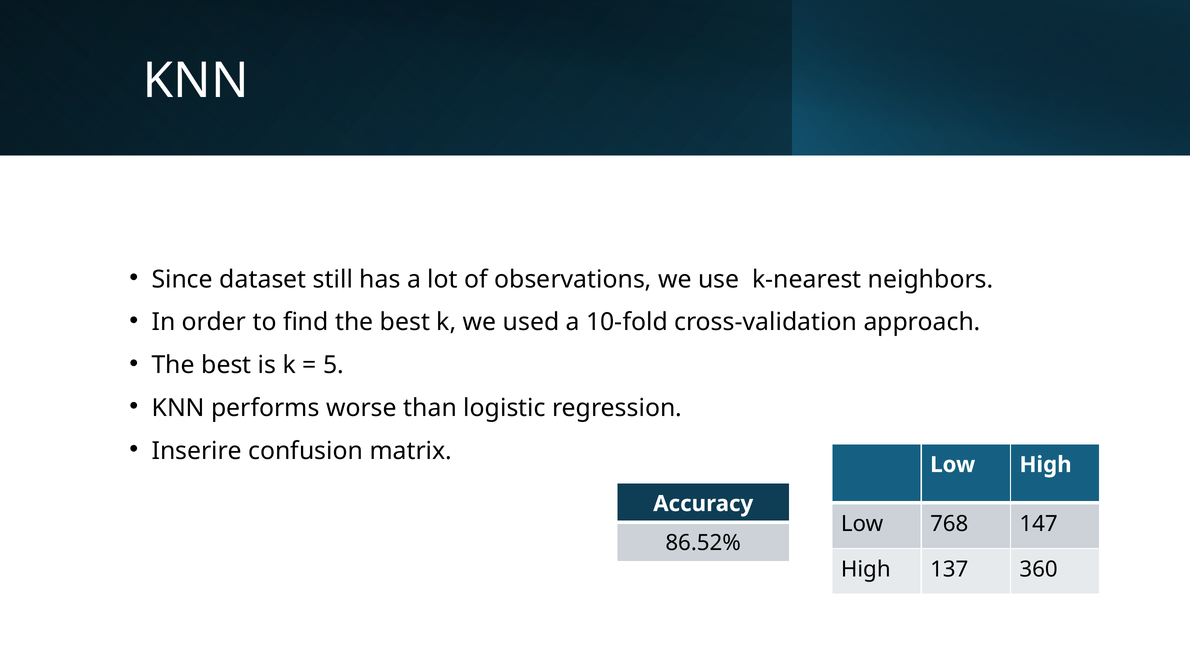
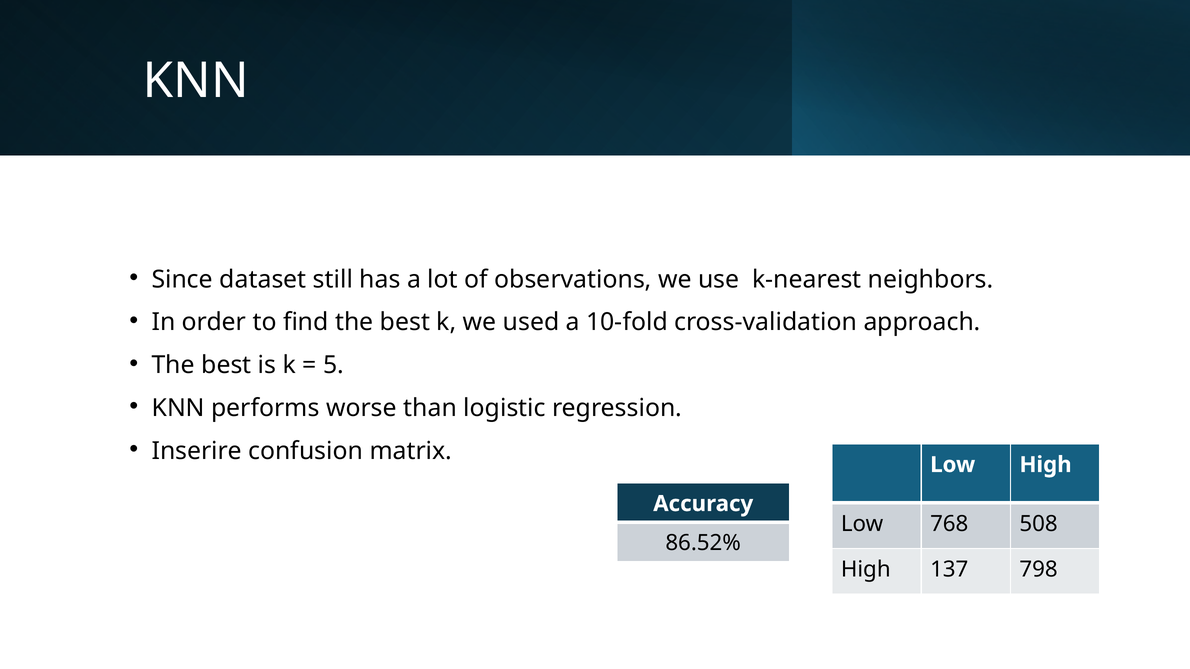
147: 147 -> 508
360: 360 -> 798
